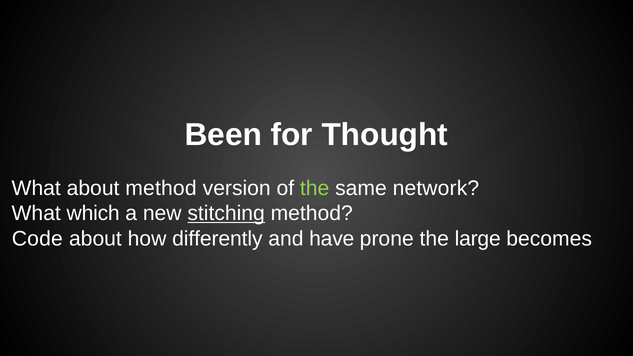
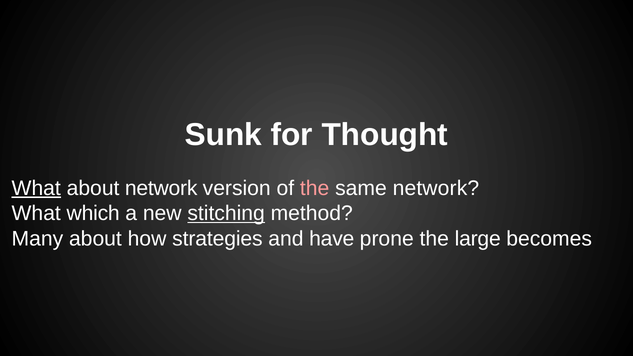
Been: Been -> Sunk
What at (36, 188) underline: none -> present
about method: method -> network
the at (315, 188) colour: light green -> pink
Code: Code -> Many
differently: differently -> strategies
